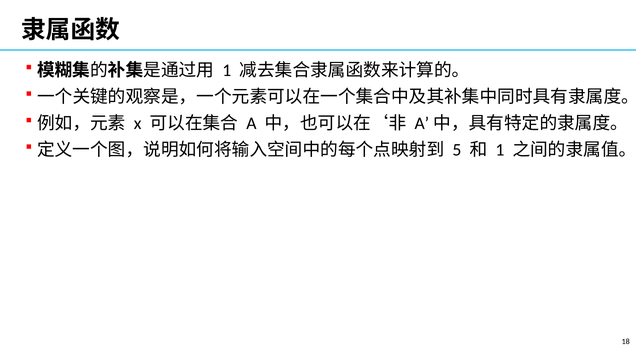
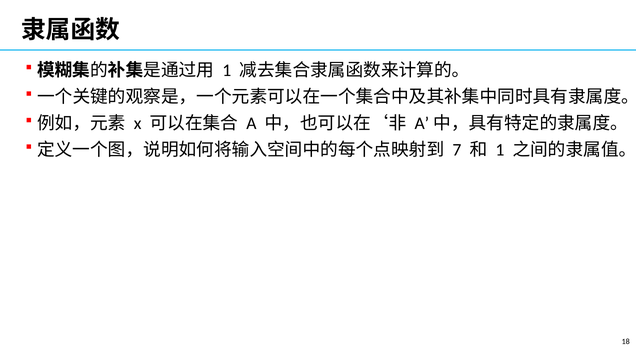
5: 5 -> 7
